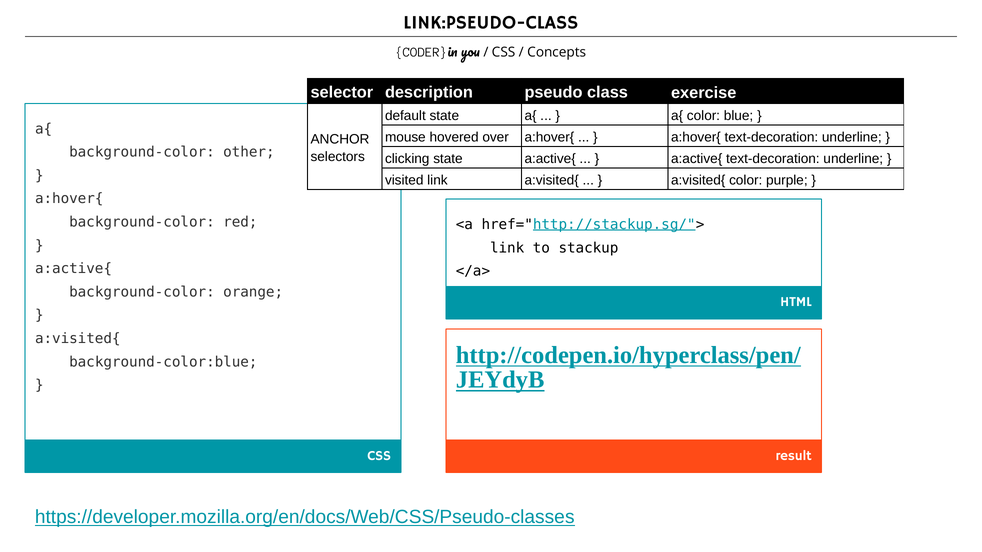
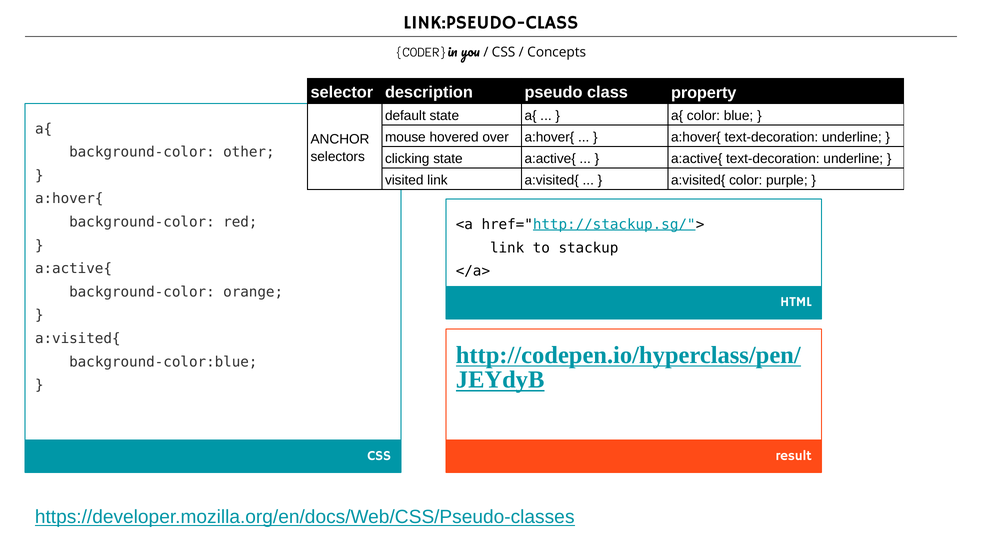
exercise: exercise -> property
